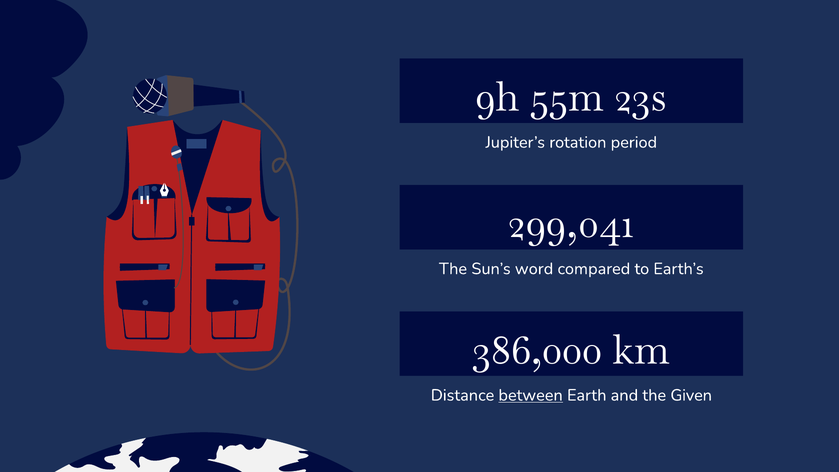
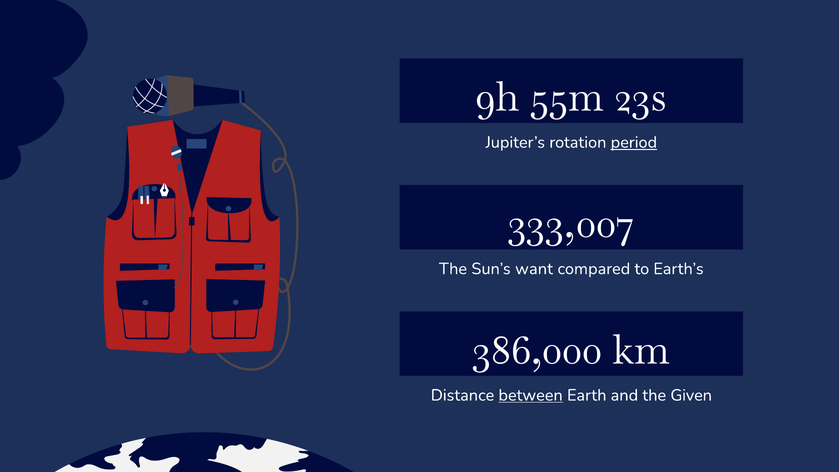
period underline: none -> present
299,041: 299,041 -> 333,007
word: word -> want
